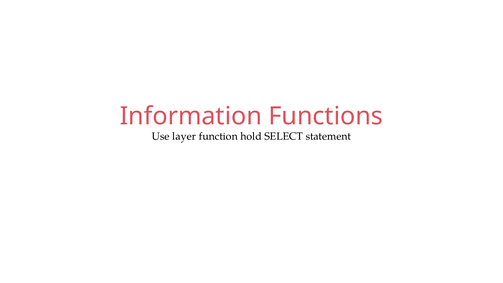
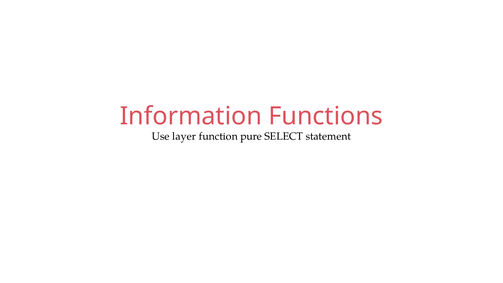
hold: hold -> pure
